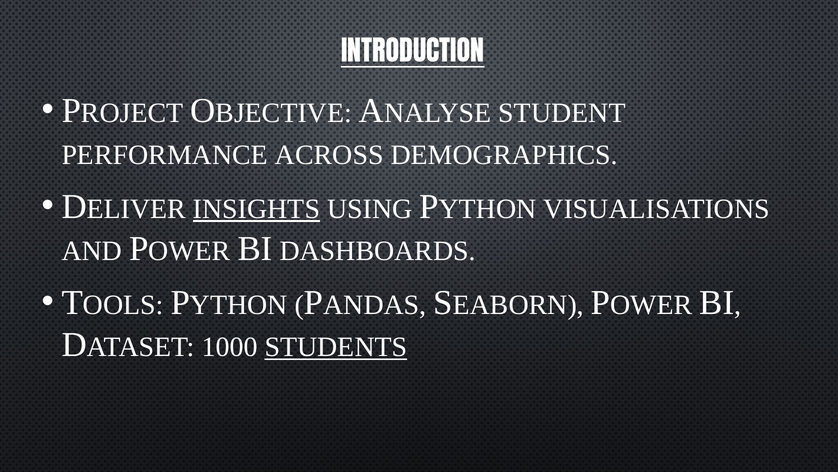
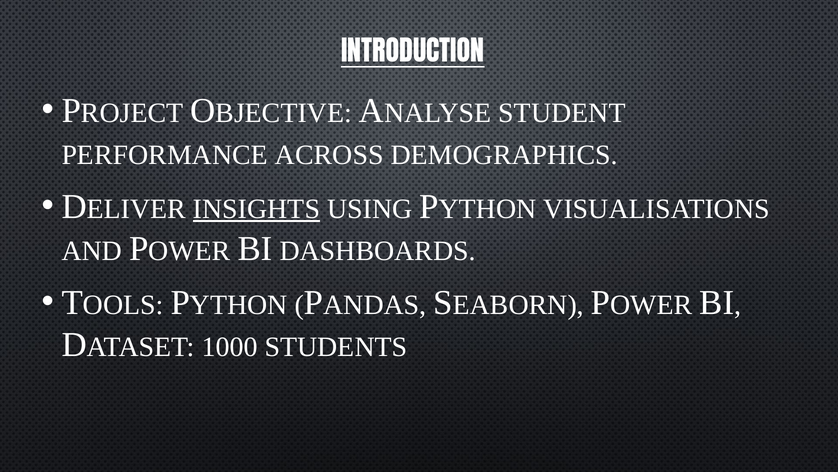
STUDENTS underline: present -> none
